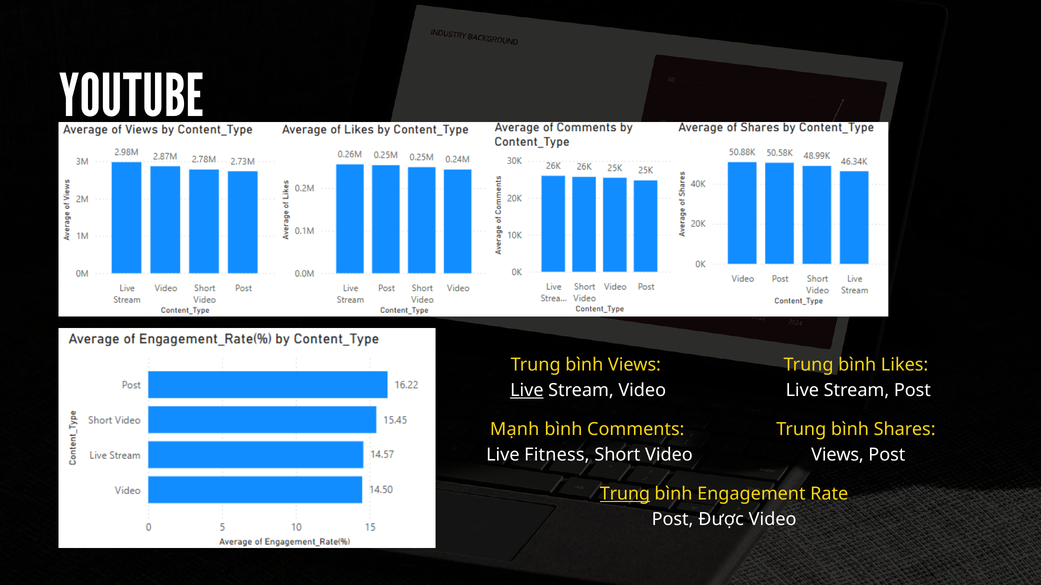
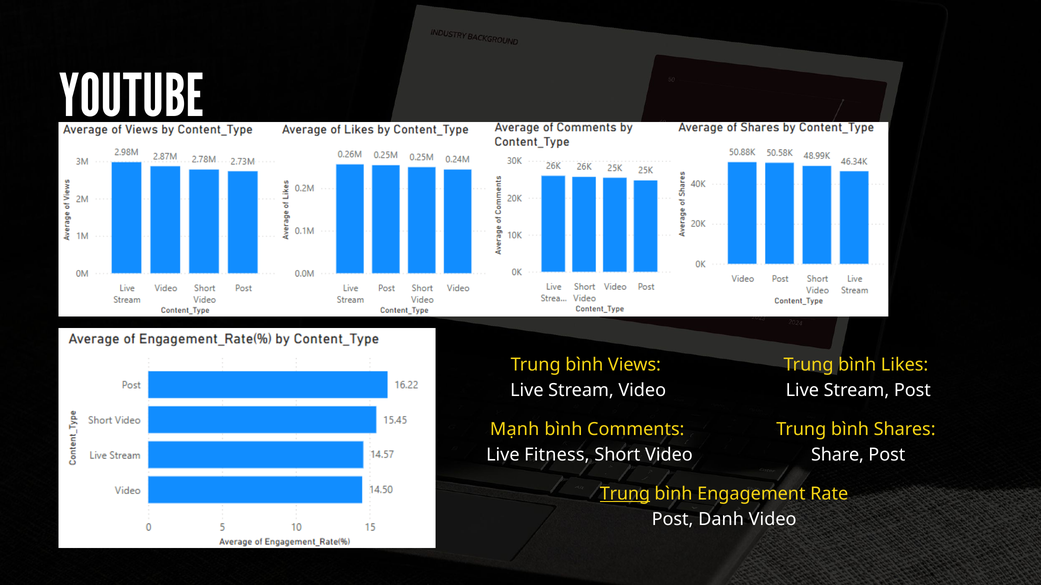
Live at (527, 390) underline: present -> none
Views at (838, 455): Views -> Share
Được: Được -> Danh
